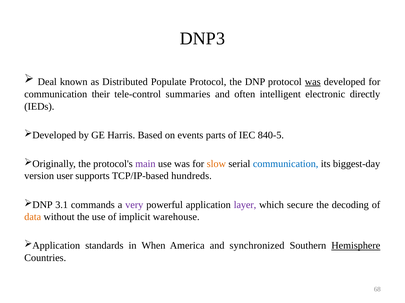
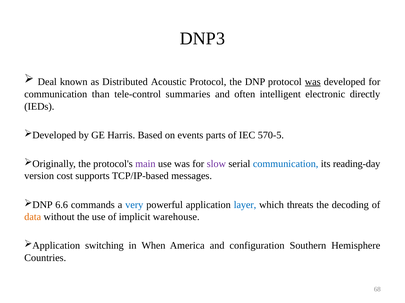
Populate: Populate -> Acoustic
their: their -> than
840-5: 840-5 -> 570-5
slow colour: orange -> purple
biggest-day: biggest-day -> reading-day
user: user -> cost
hundreds: hundreds -> messages
3.1: 3.1 -> 6.6
very colour: purple -> blue
layer colour: purple -> blue
secure: secure -> threats
standards: standards -> switching
synchronized: synchronized -> configuration
Hemisphere underline: present -> none
